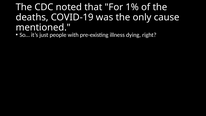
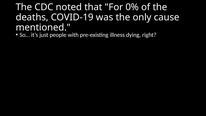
1%: 1% -> 0%
